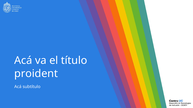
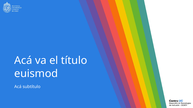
proident: proident -> euismod
